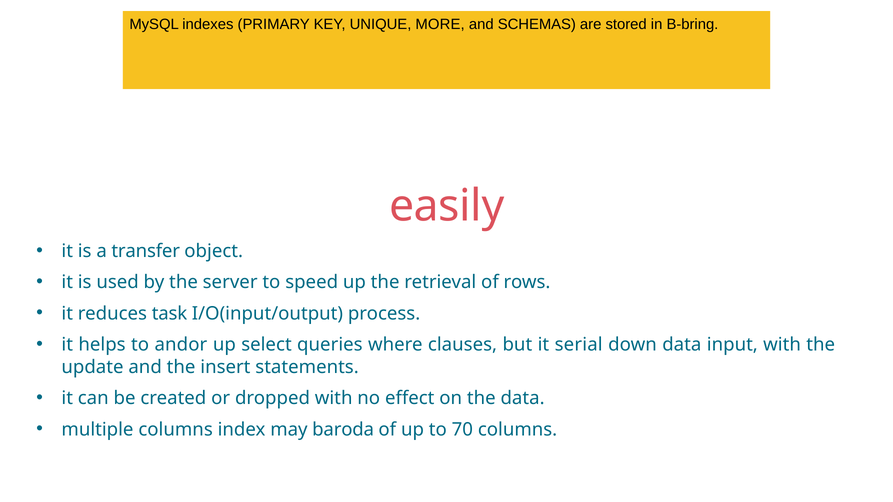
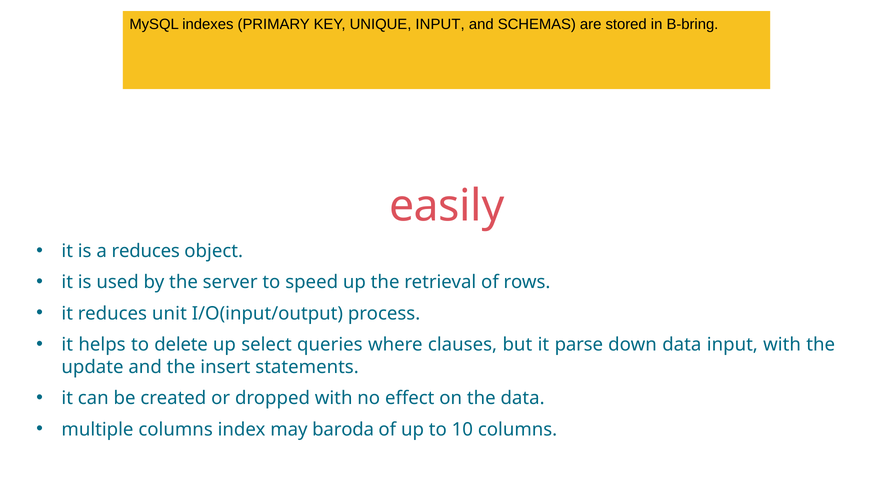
UNIQUE MORE: MORE -> INPUT
a transfer: transfer -> reduces
task: task -> unit
andor: andor -> delete
serial: serial -> parse
70: 70 -> 10
